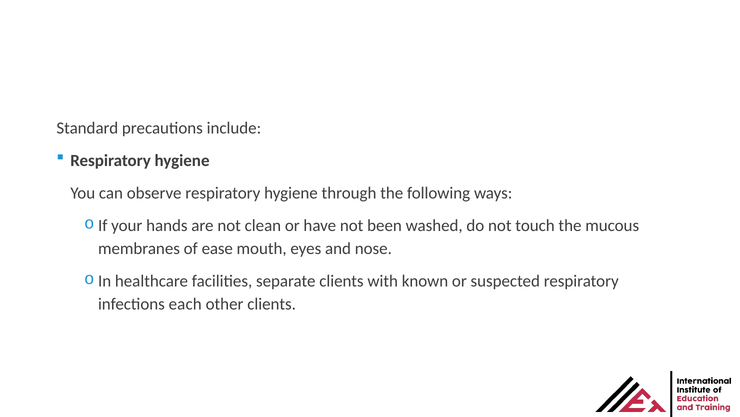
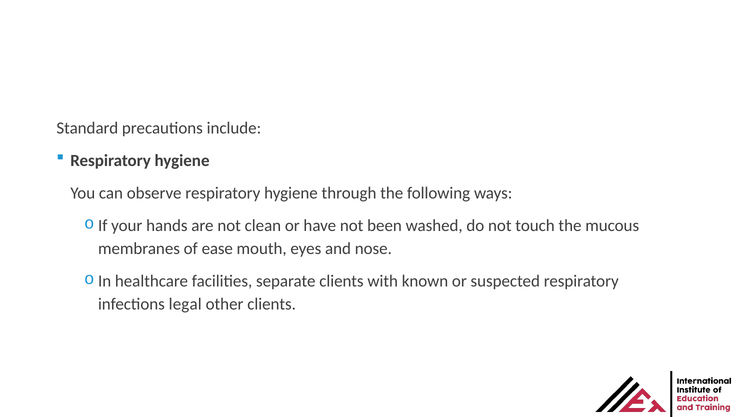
each: each -> legal
